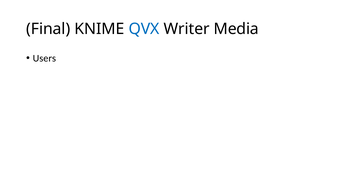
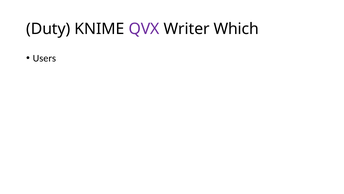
Final: Final -> Duty
QVX colour: blue -> purple
Media: Media -> Which
